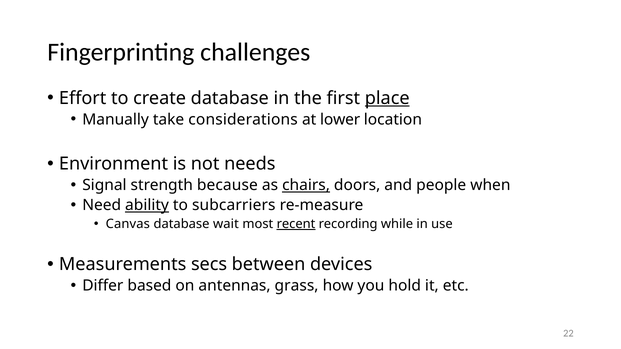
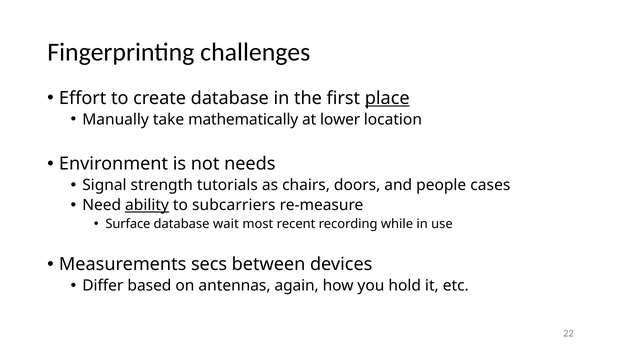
considerations: considerations -> mathematically
because: because -> tutorials
chairs underline: present -> none
when: when -> cases
Canvas: Canvas -> Surface
recent underline: present -> none
grass: grass -> again
